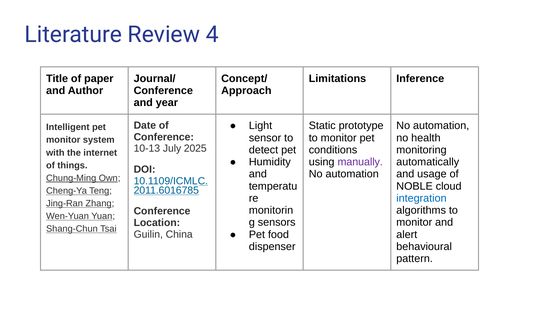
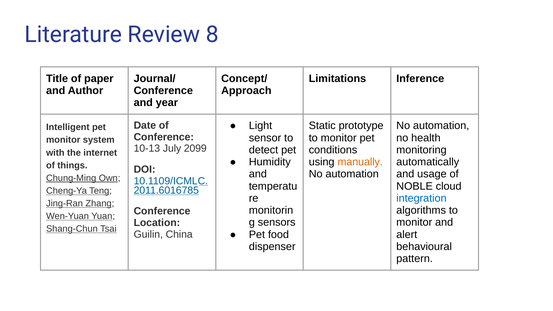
4: 4 -> 8
2025: 2025 -> 2099
manually colour: purple -> orange
